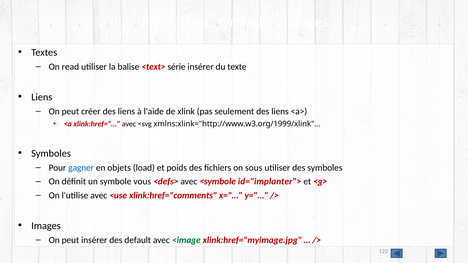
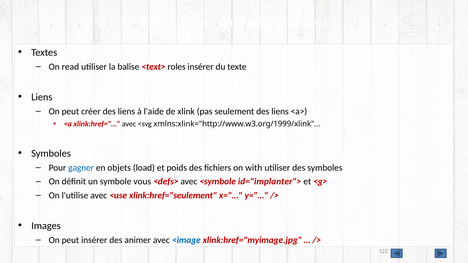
série: série -> roles
sous: sous -> with
xlink:href="comments: xlink:href="comments -> xlink:href="seulement
default: default -> animer
<image colour: green -> blue
